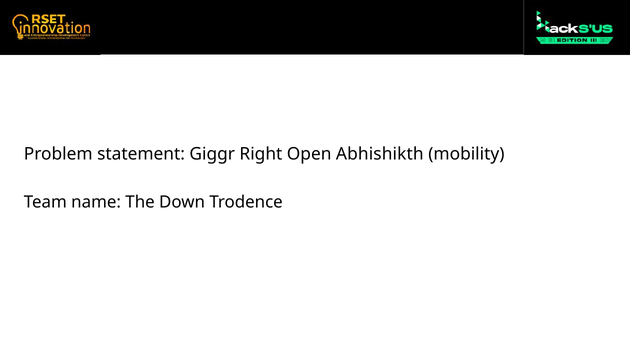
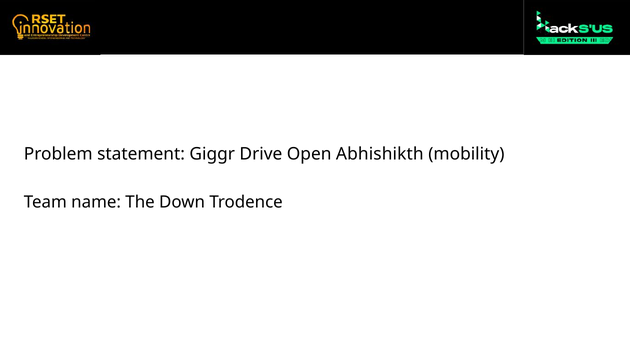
Right: Right -> Drive
